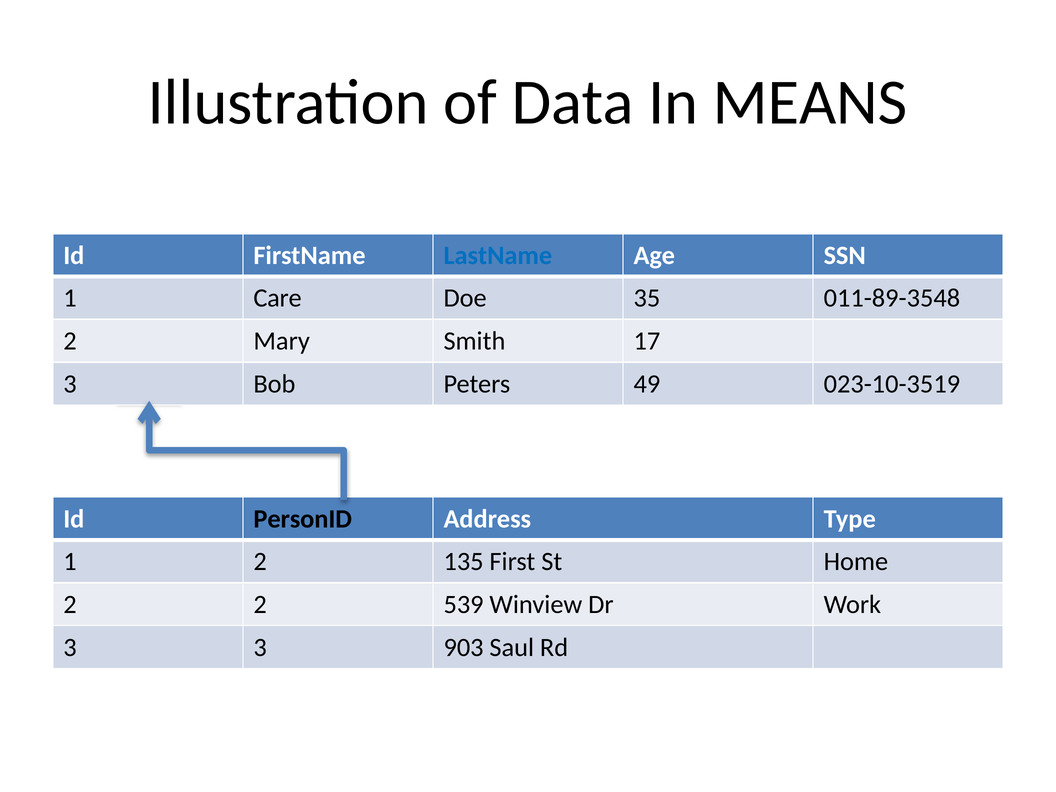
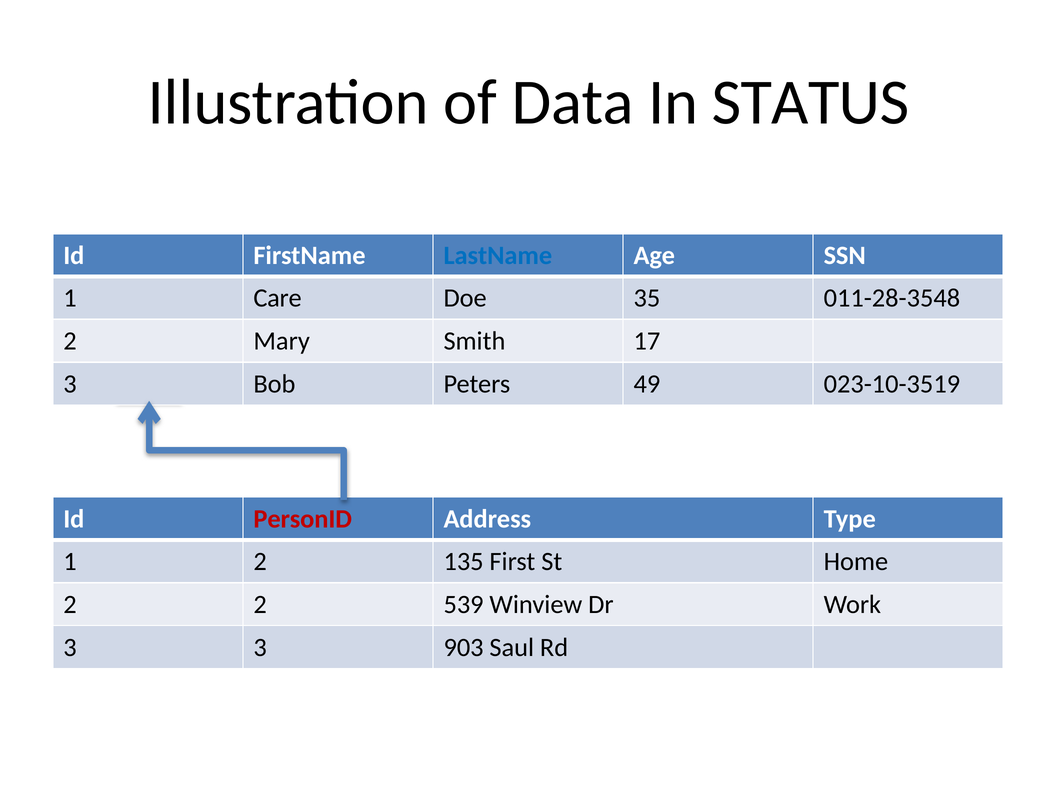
MEANS: MEANS -> STATUS
011-89-3548: 011-89-3548 -> 011-28-3548
PersonID colour: black -> red
